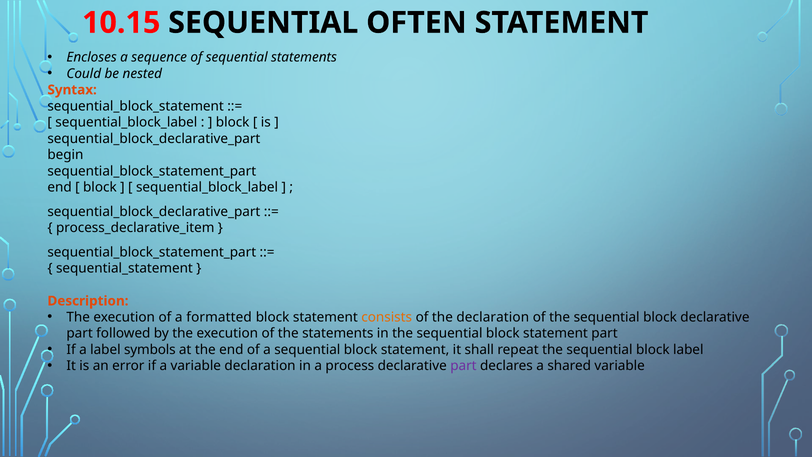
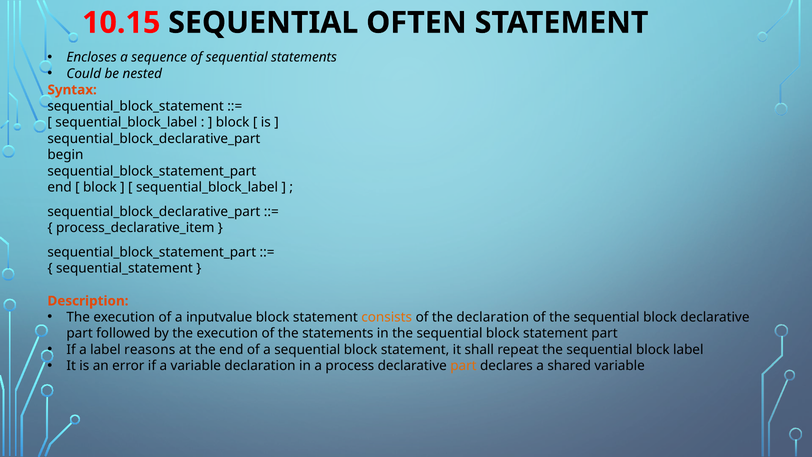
formatted: formatted -> inputvalue
symbols: symbols -> reasons
part at (463, 366) colour: purple -> orange
